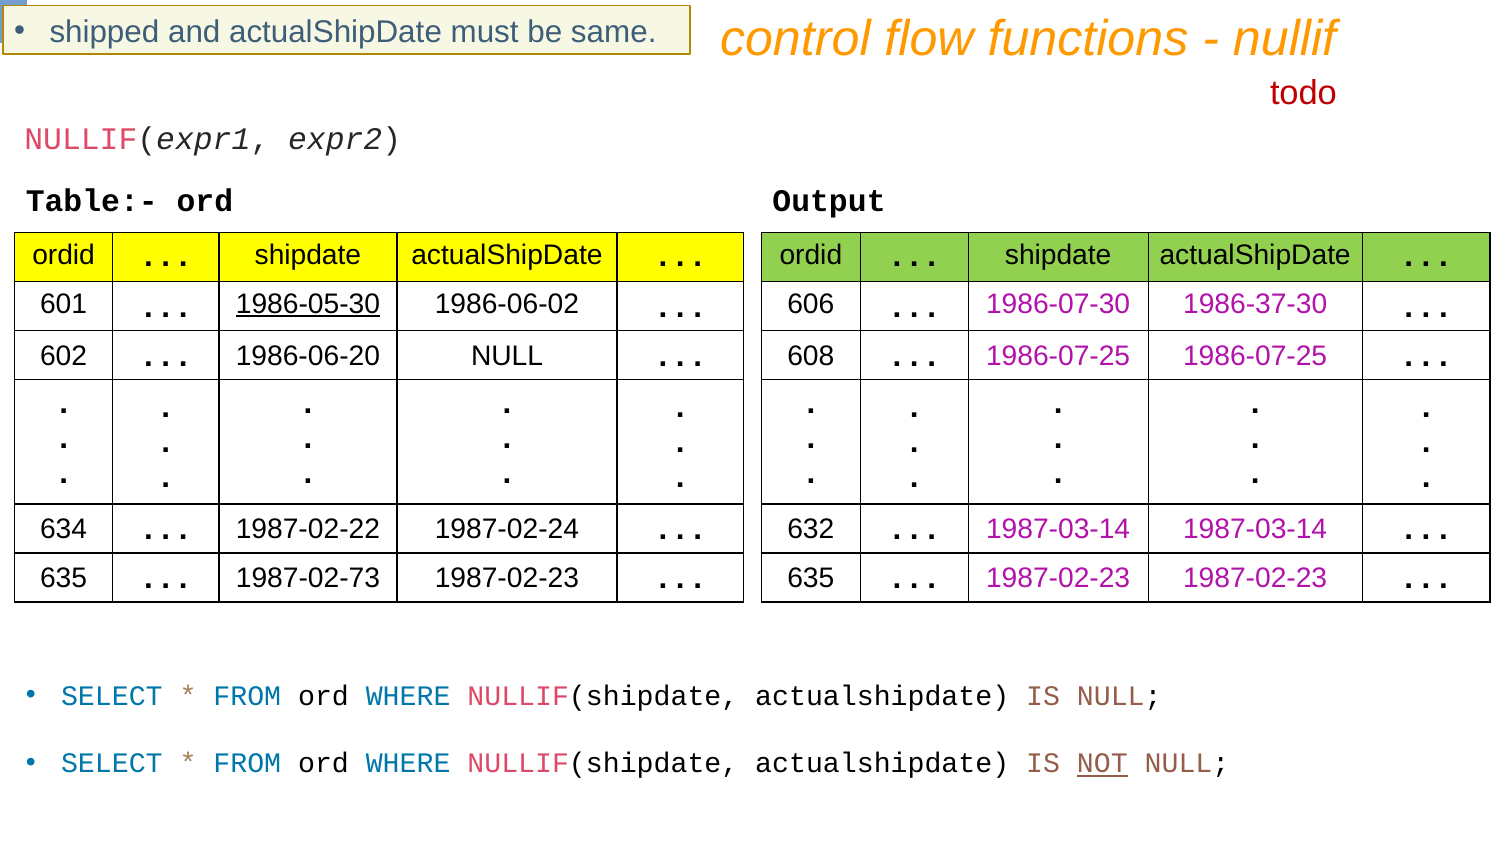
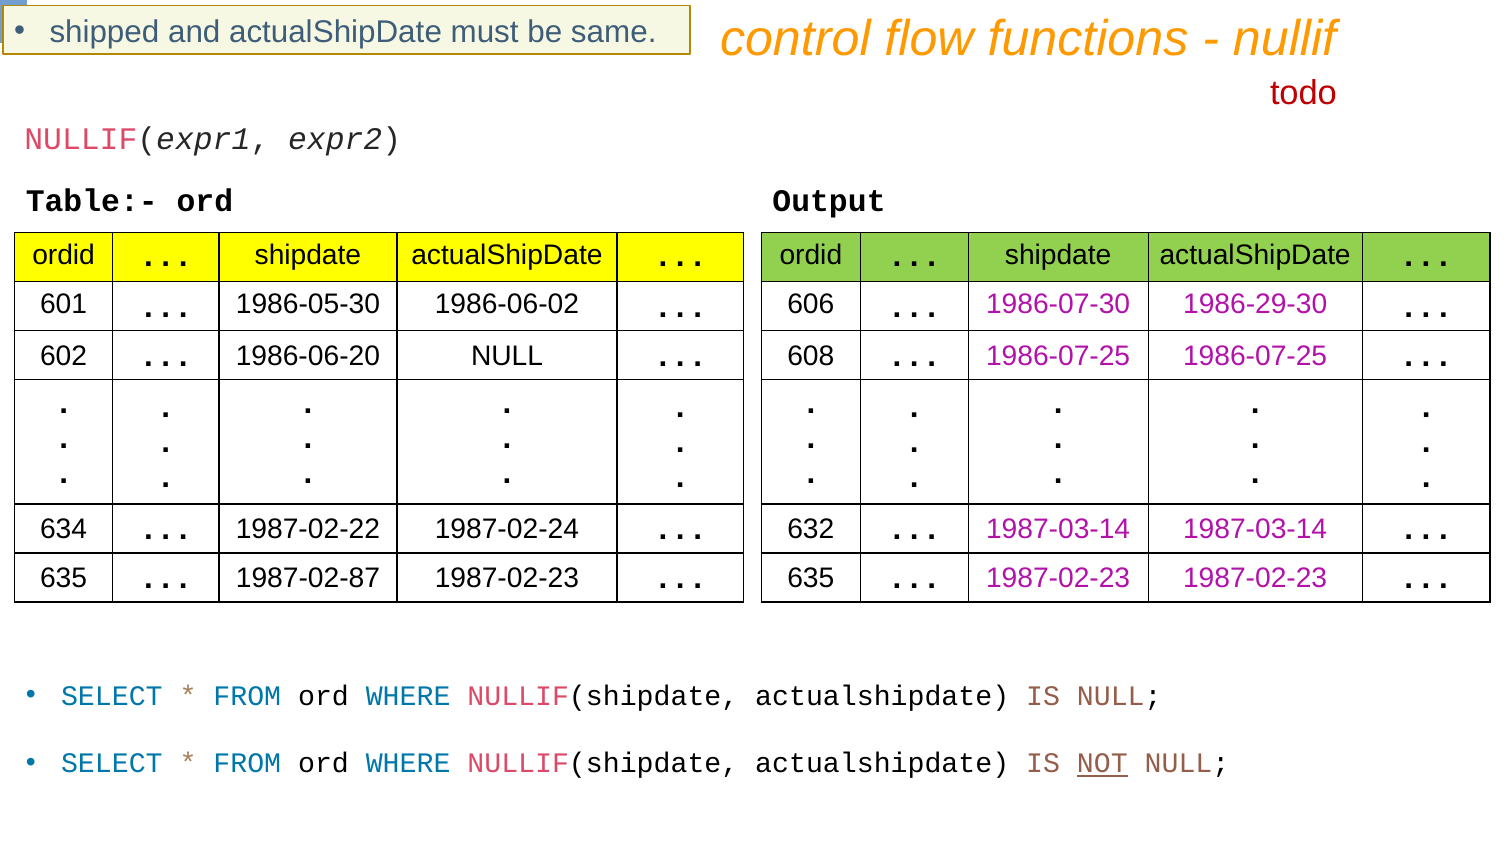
1986-05-30 underline: present -> none
1986-37-30: 1986-37-30 -> 1986-29-30
1987-02-73: 1987-02-73 -> 1987-02-87
